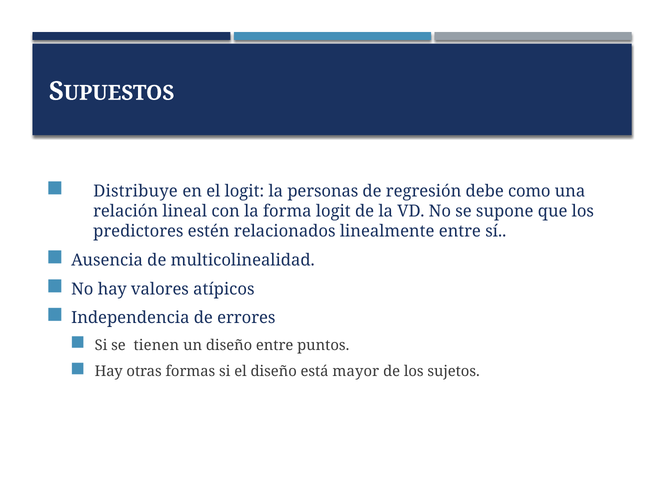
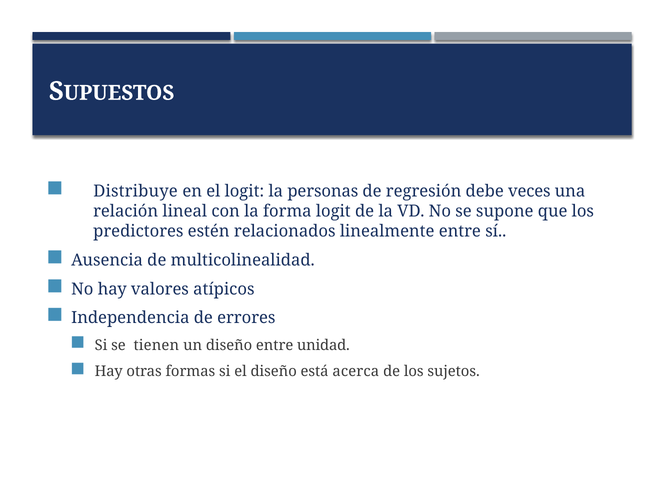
como: como -> veces
puntos: puntos -> unidad
mayor: mayor -> acerca
